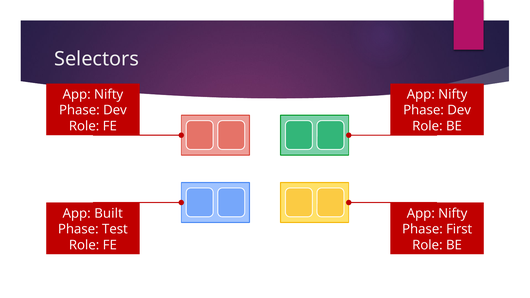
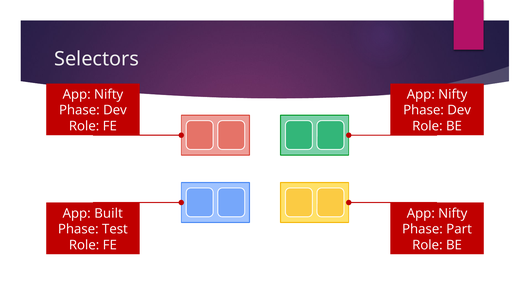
First: First -> Part
